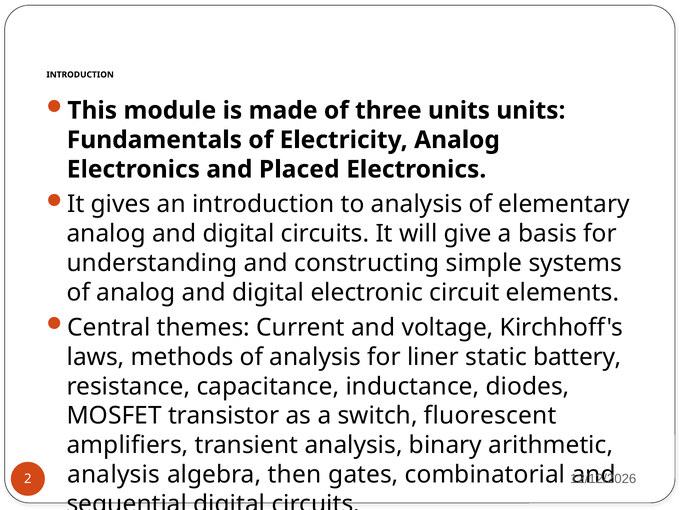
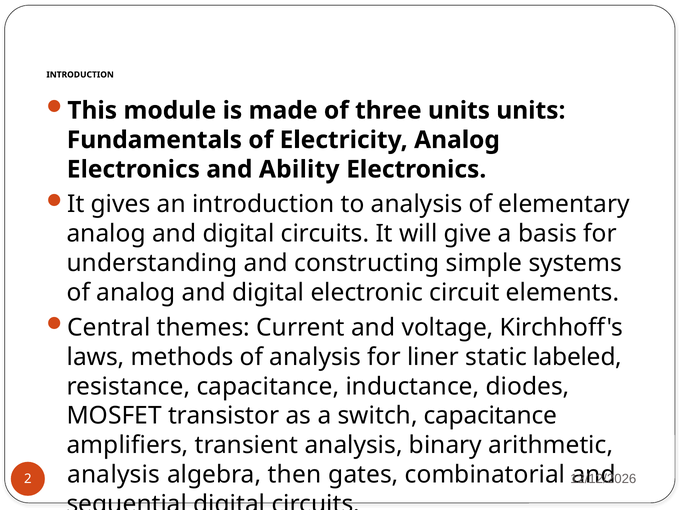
Placed: Placed -> Ability
battery: battery -> labeled
switch fluorescent: fluorescent -> capacitance
